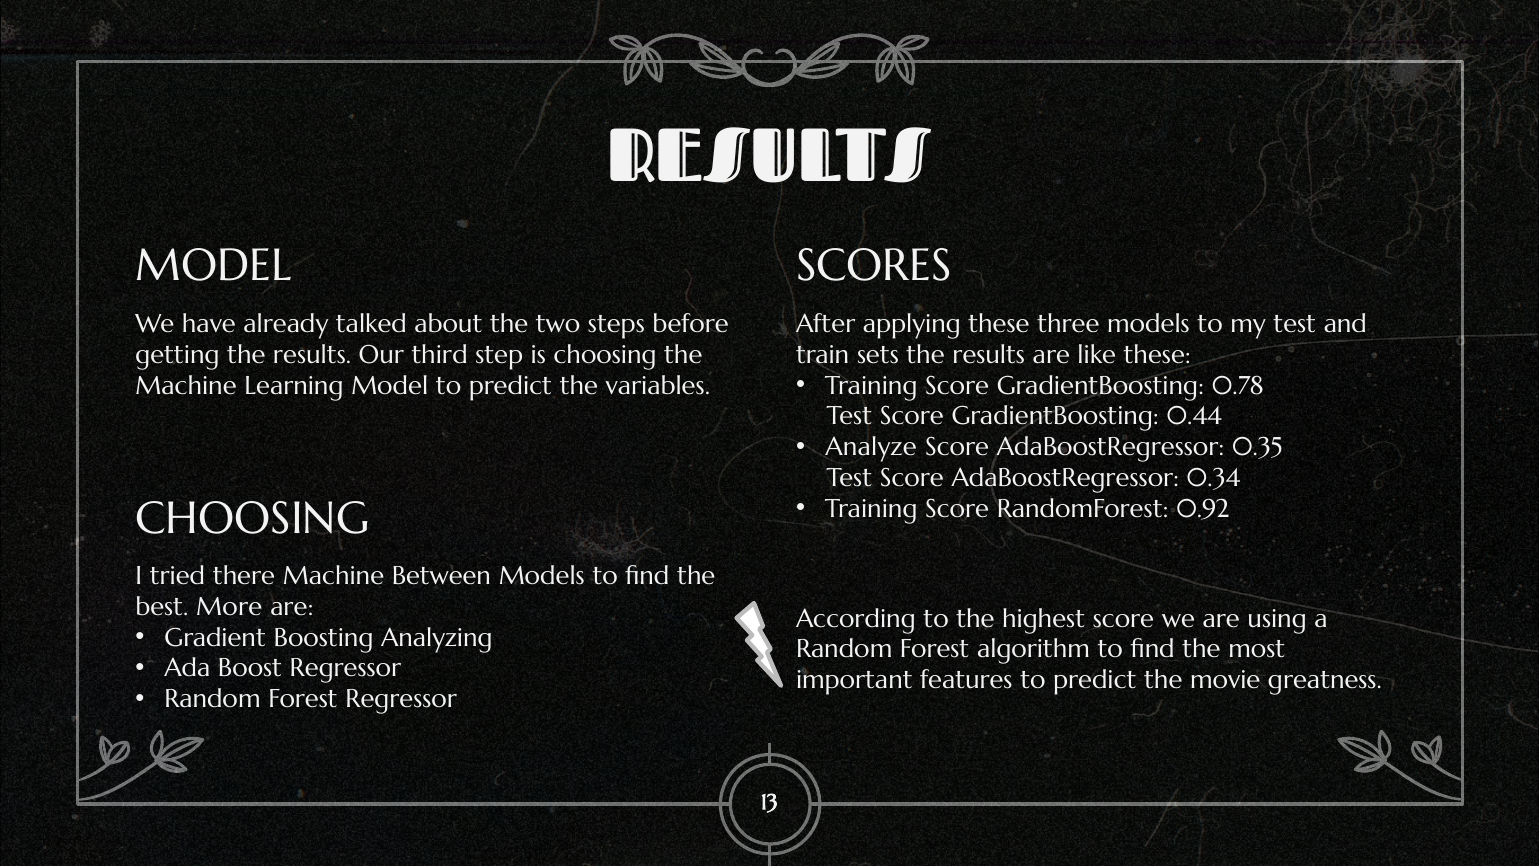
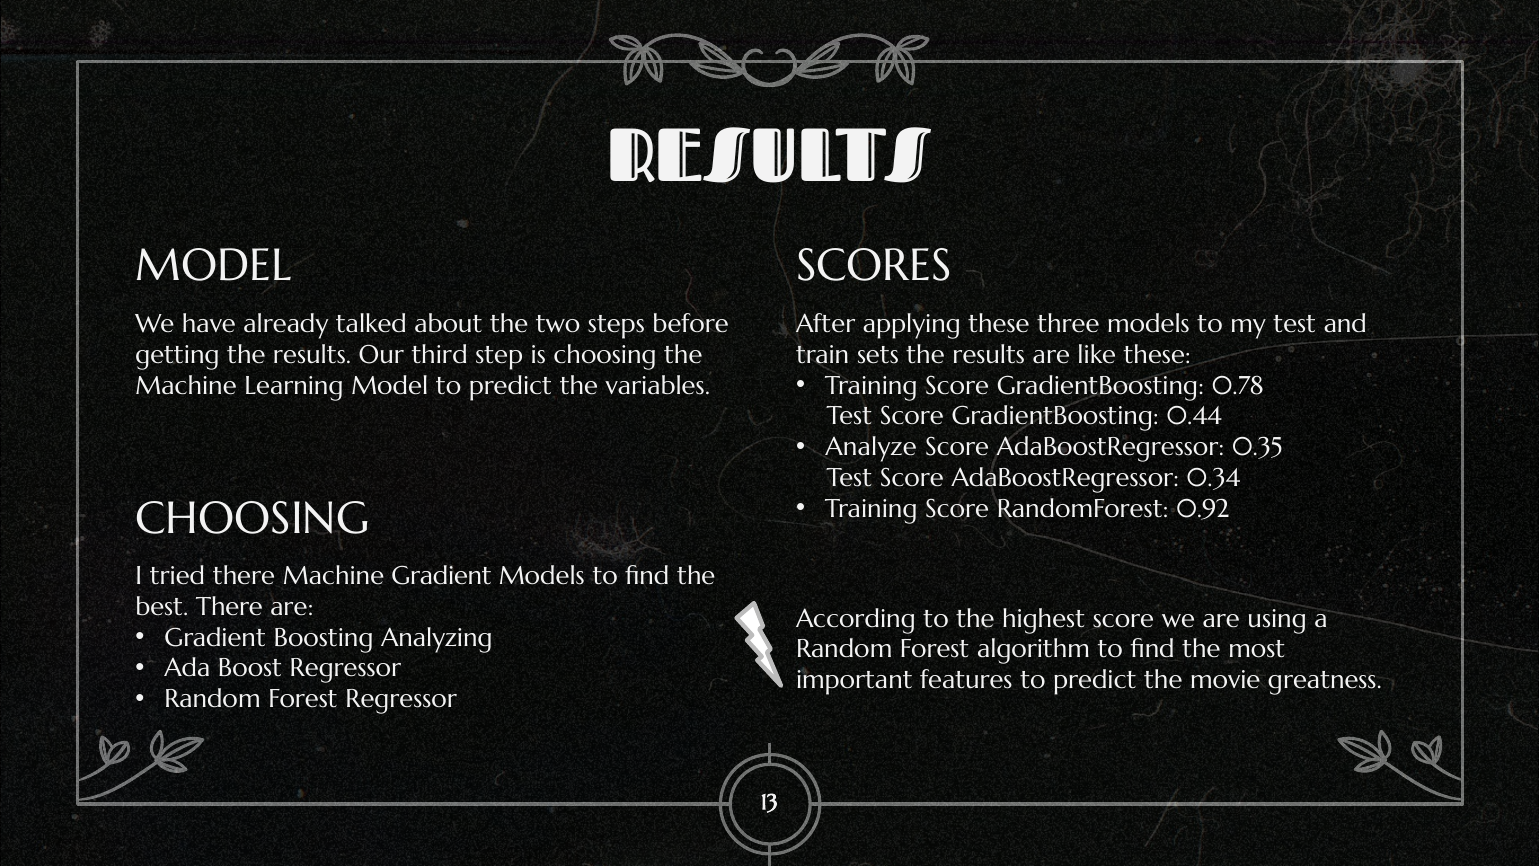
Machine Between: Between -> Gradient
best More: More -> There
